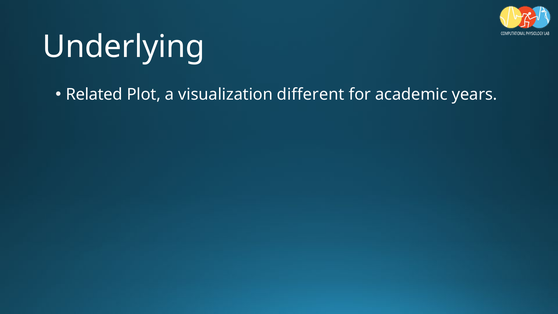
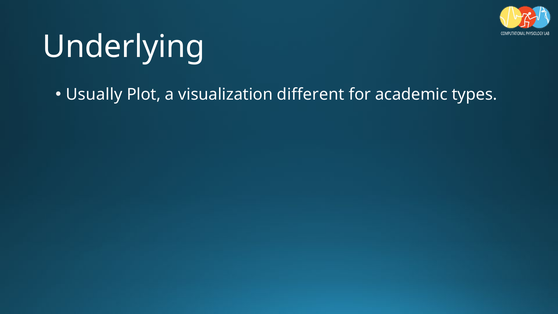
Related: Related -> Usually
years: years -> types
